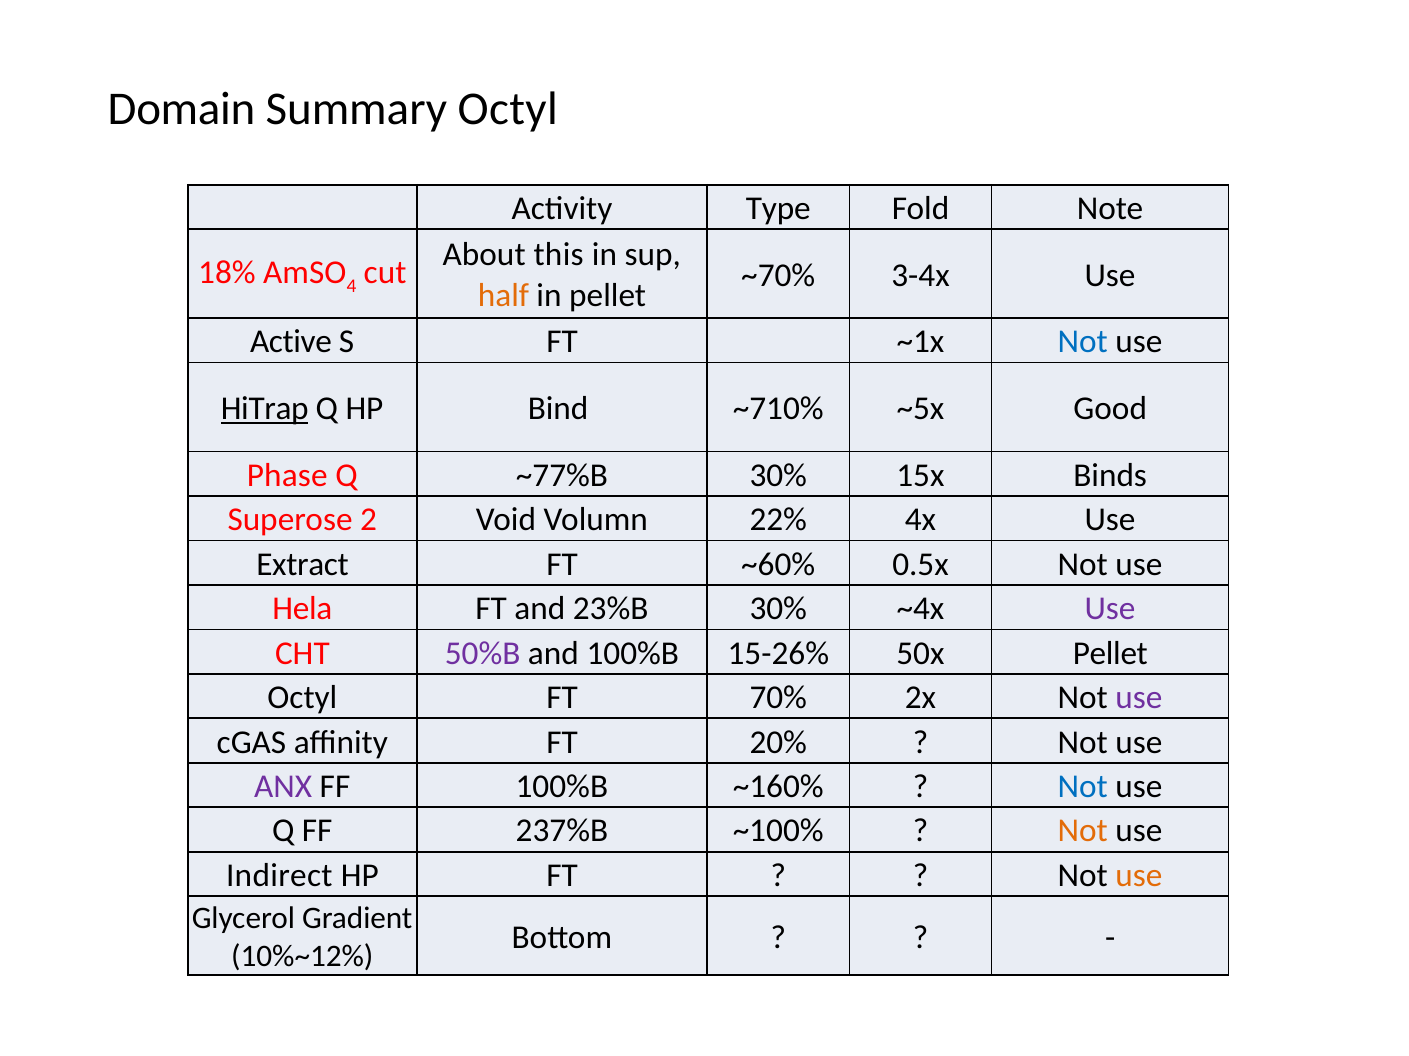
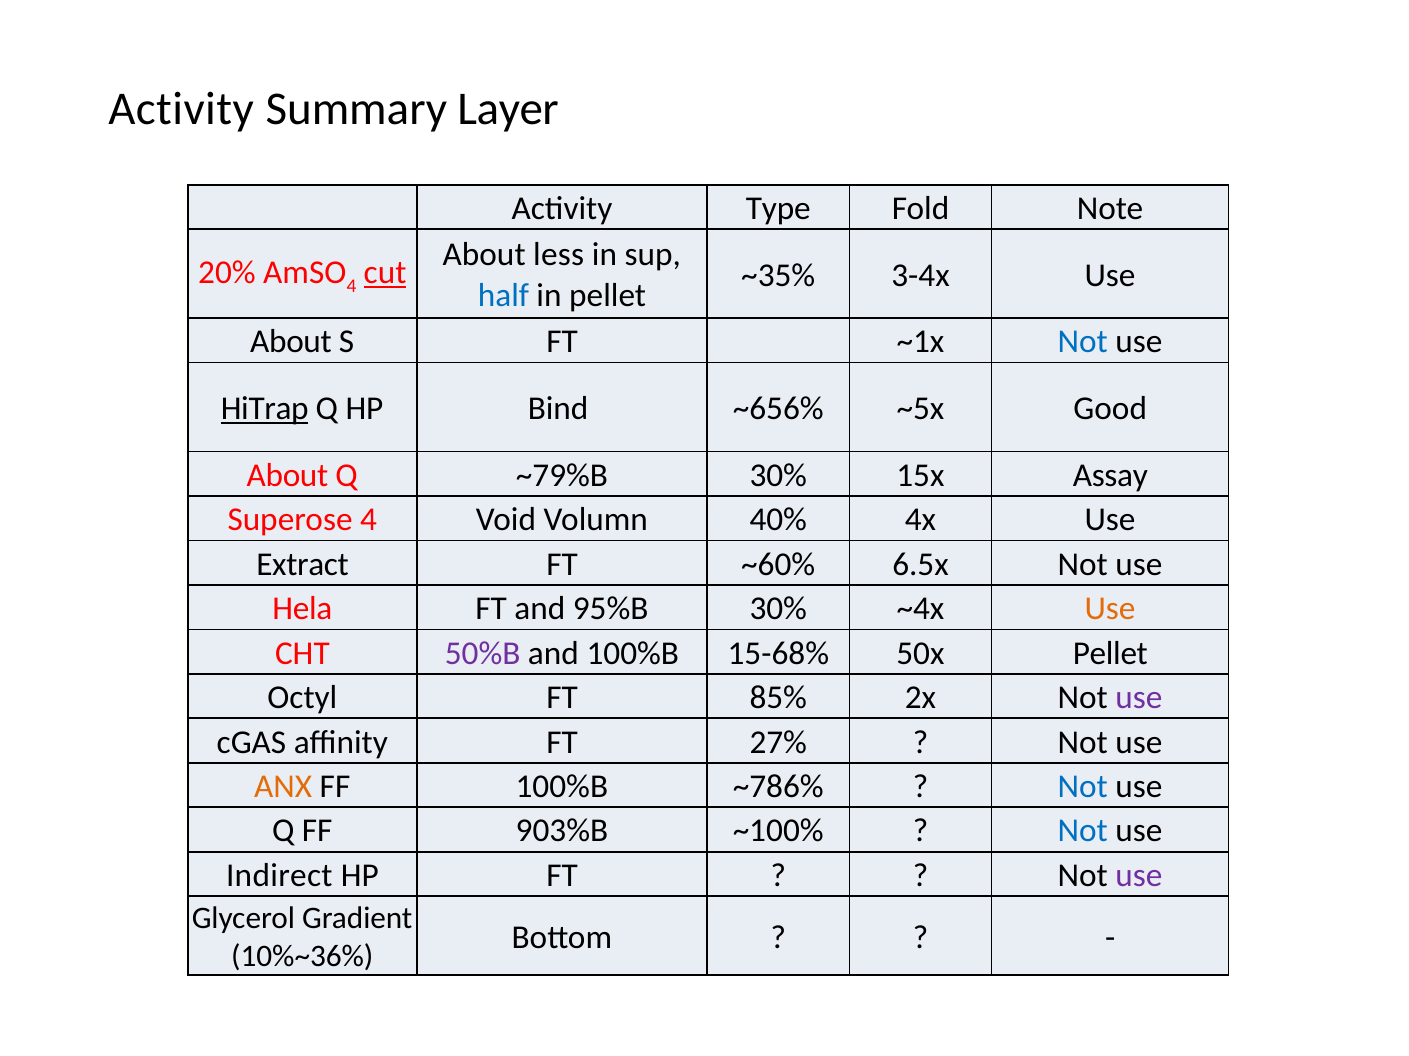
Domain at (181, 109): Domain -> Activity
Summary Octyl: Octyl -> Layer
this: this -> less
18%: 18% -> 20%
cut underline: none -> present
~70%: ~70% -> ~35%
half colour: orange -> blue
Active at (291, 342): Active -> About
~710%: ~710% -> ~656%
Phase at (287, 476): Phase -> About
~77%B: ~77%B -> ~79%B
Binds: Binds -> Assay
Superose 2: 2 -> 4
22%: 22% -> 40%
0.5x: 0.5x -> 6.5x
23%B: 23%B -> 95%B
Use at (1110, 609) colour: purple -> orange
15-26%: 15-26% -> 15-68%
70%: 70% -> 85%
20%: 20% -> 27%
ANX colour: purple -> orange
~160%: ~160% -> ~786%
237%B: 237%B -> 903%B
Not at (1083, 832) colour: orange -> blue
use at (1139, 876) colour: orange -> purple
10%~12%: 10%~12% -> 10%~36%
